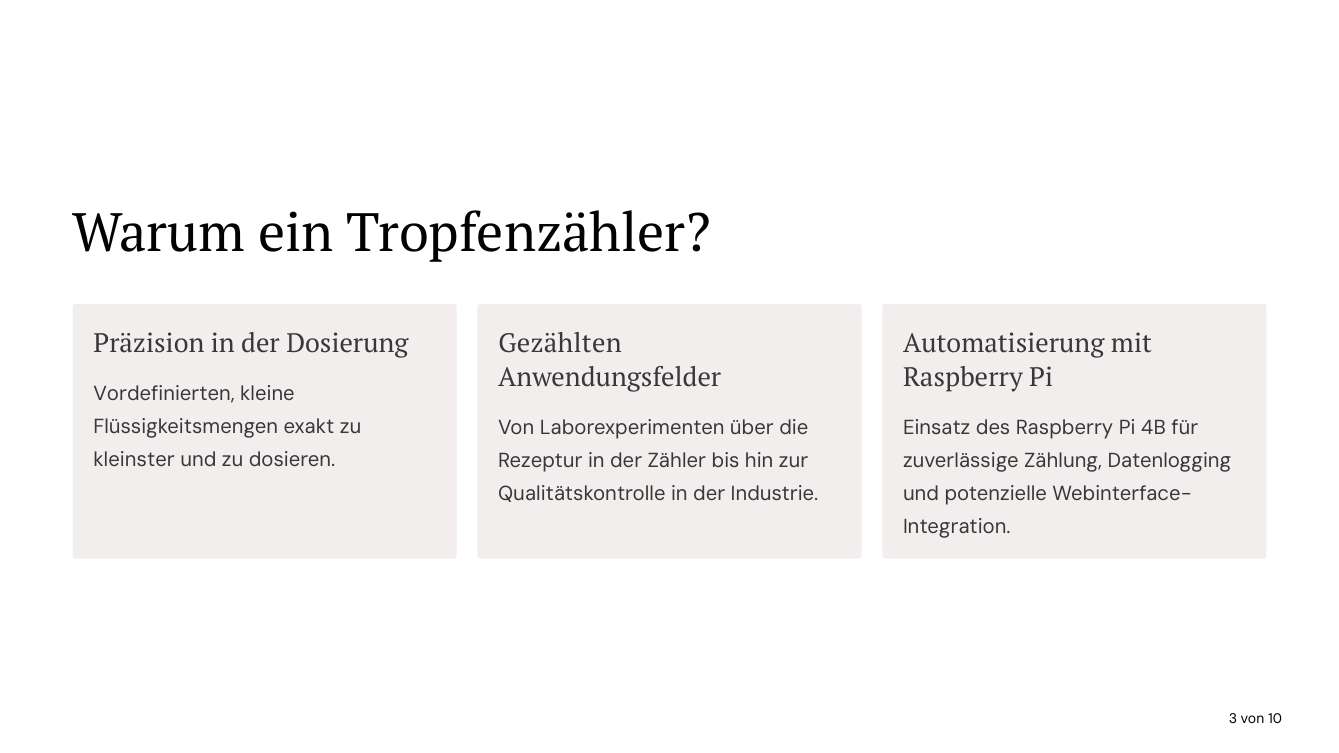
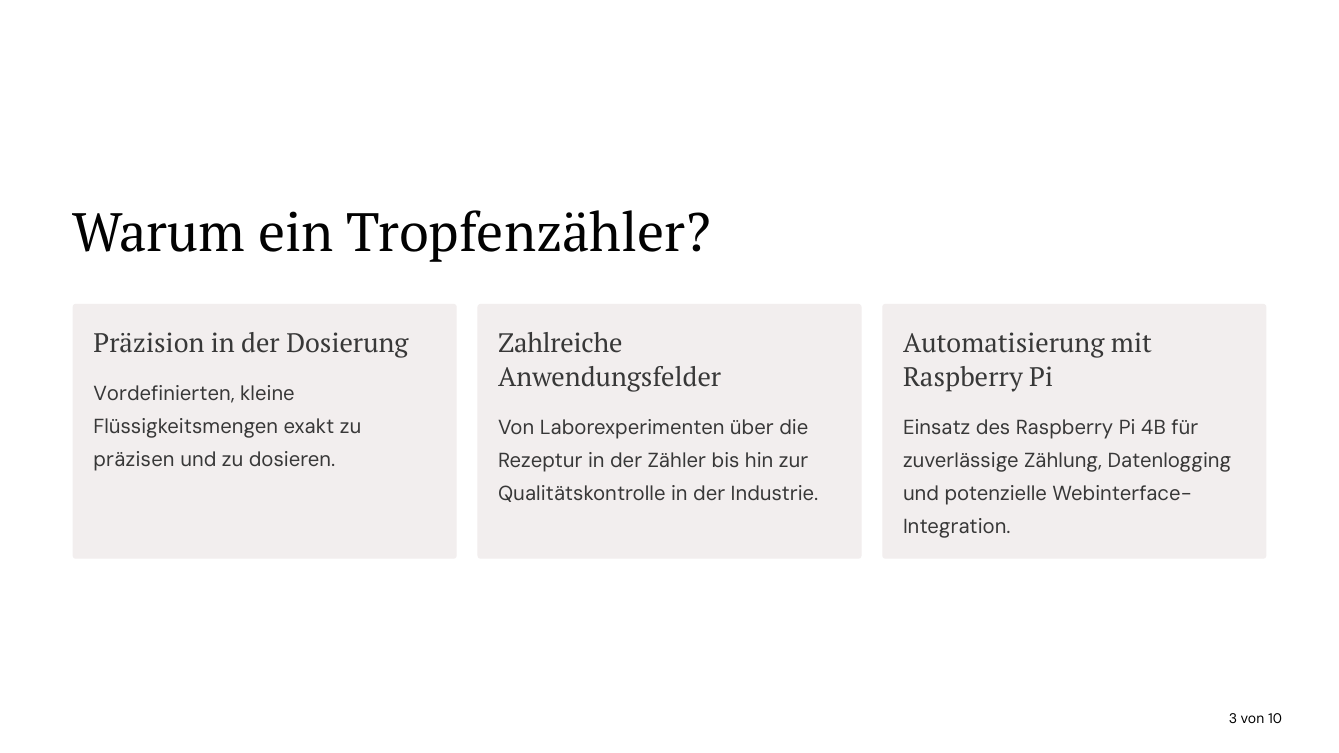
Gezählten: Gezählten -> Zahlreiche
kleinster: kleinster -> präzisen
